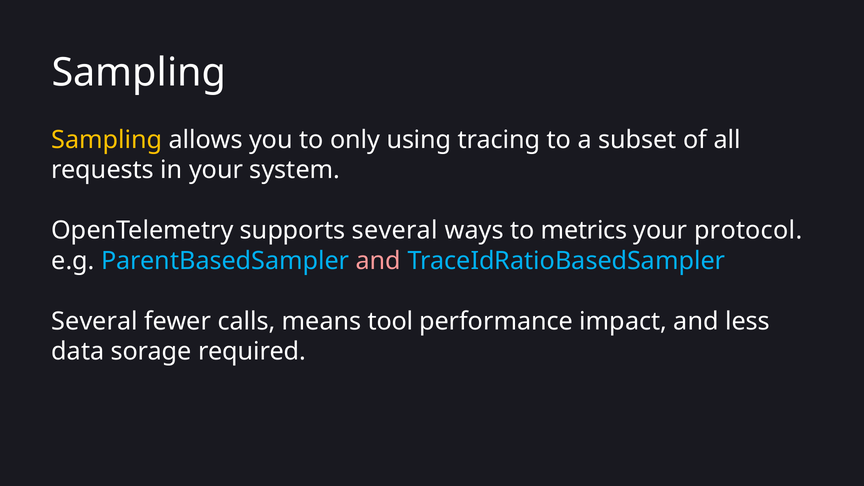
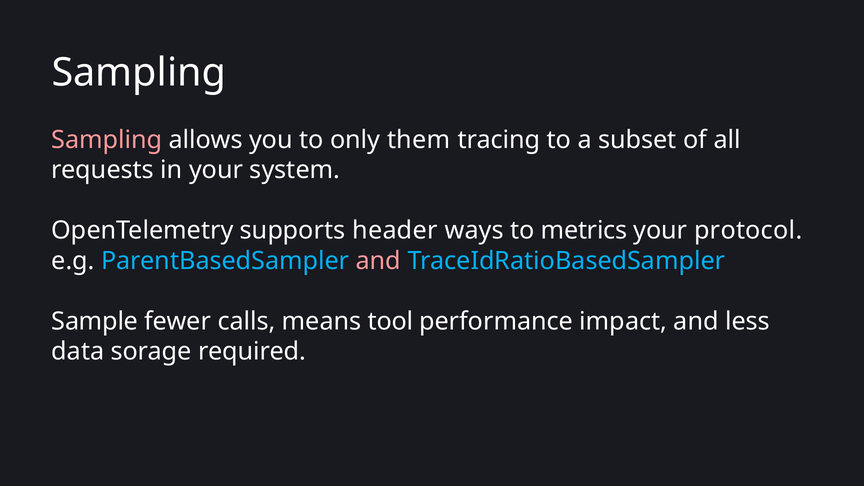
Sampling at (107, 140) colour: yellow -> pink
using: using -> them
supports several: several -> header
Several at (95, 321): Several -> Sample
